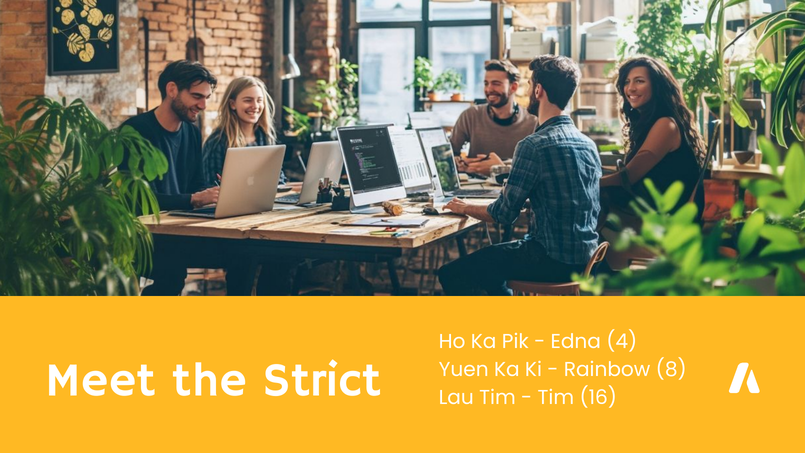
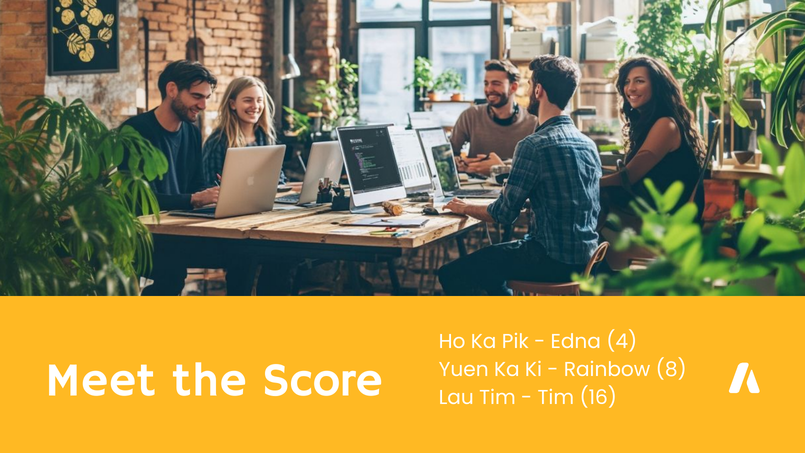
Strict: Strict -> Score
